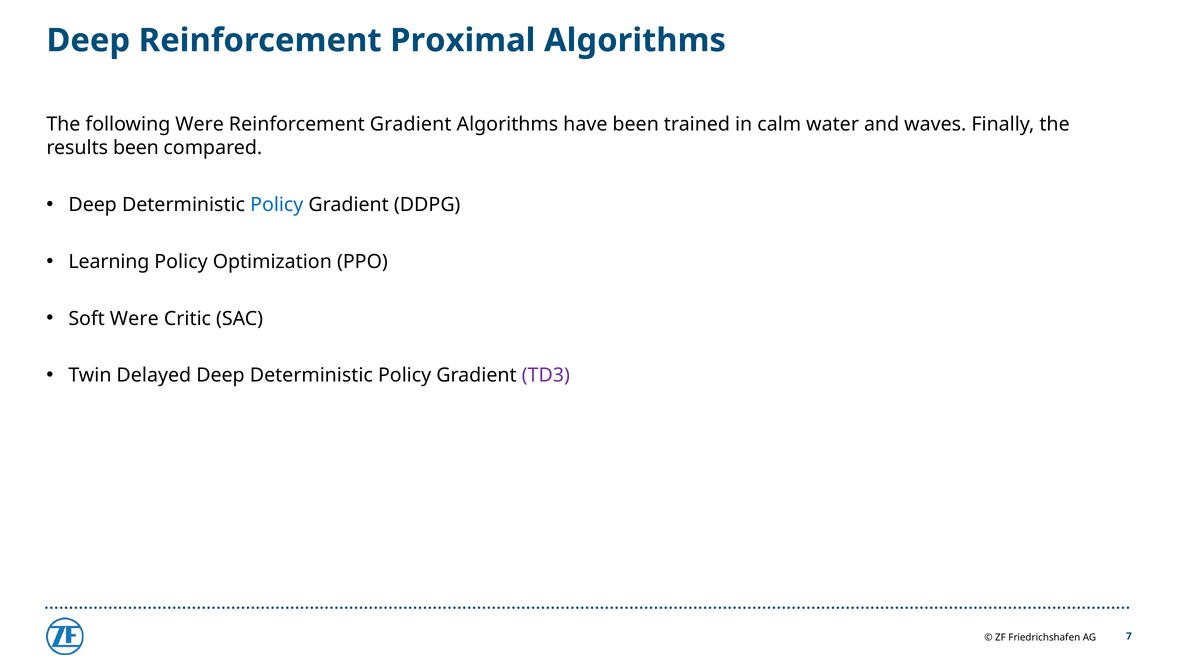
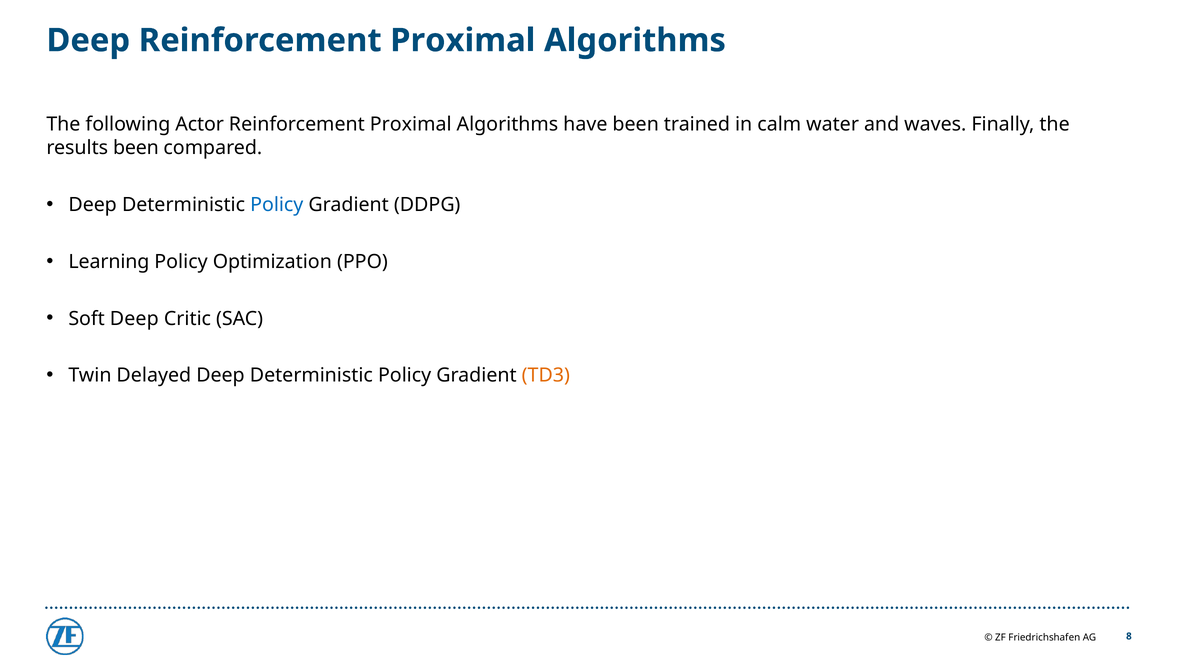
following Were: Were -> Actor
Gradient at (411, 124): Gradient -> Proximal
Soft Were: Were -> Deep
TD3 colour: purple -> orange
7: 7 -> 8
